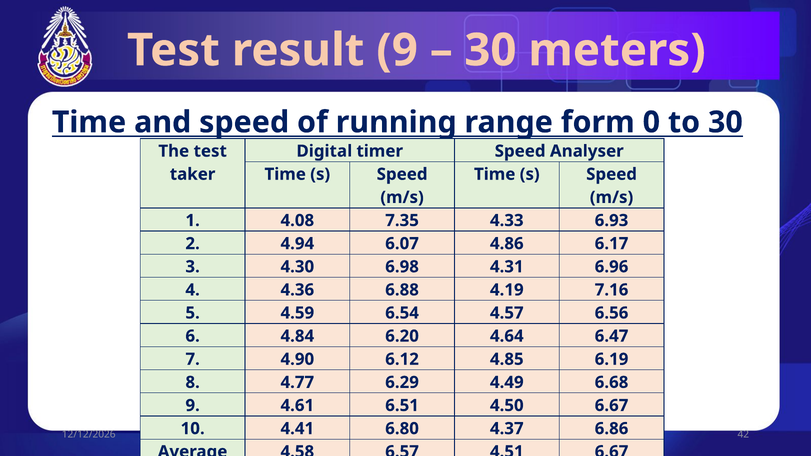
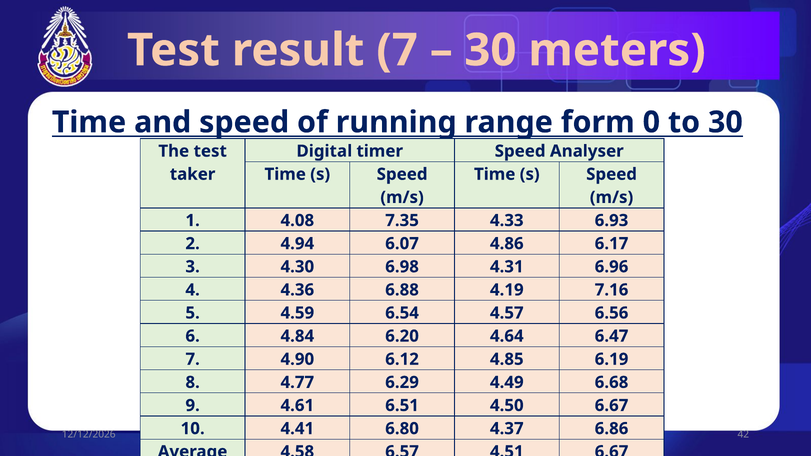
result 9: 9 -> 7
